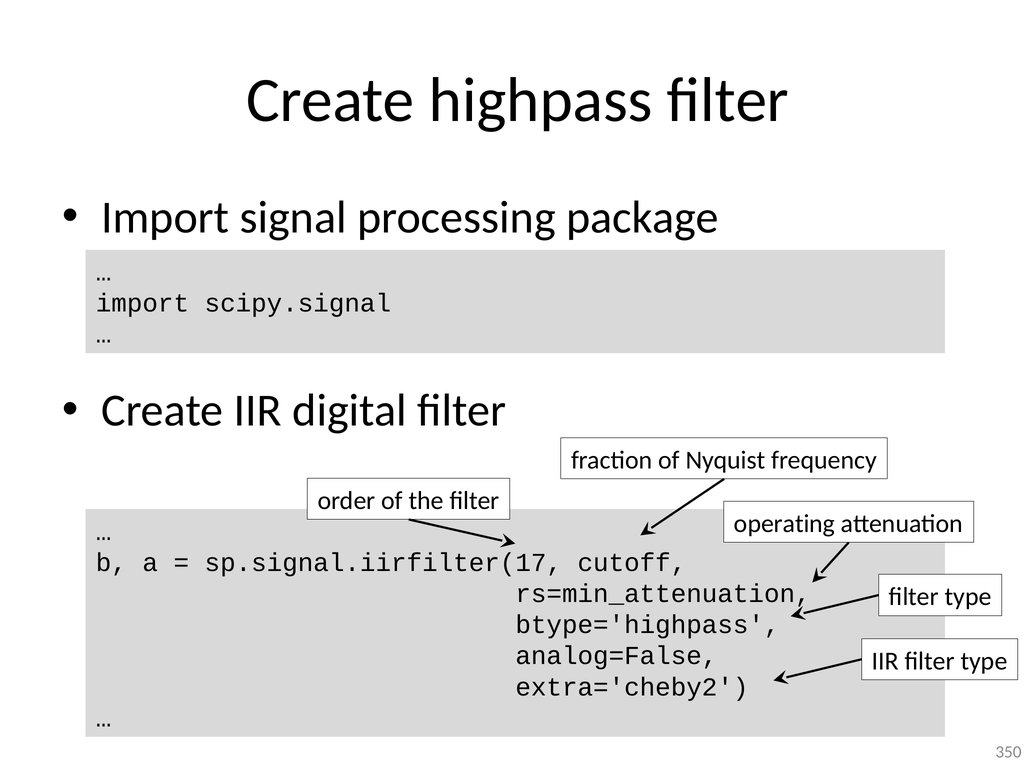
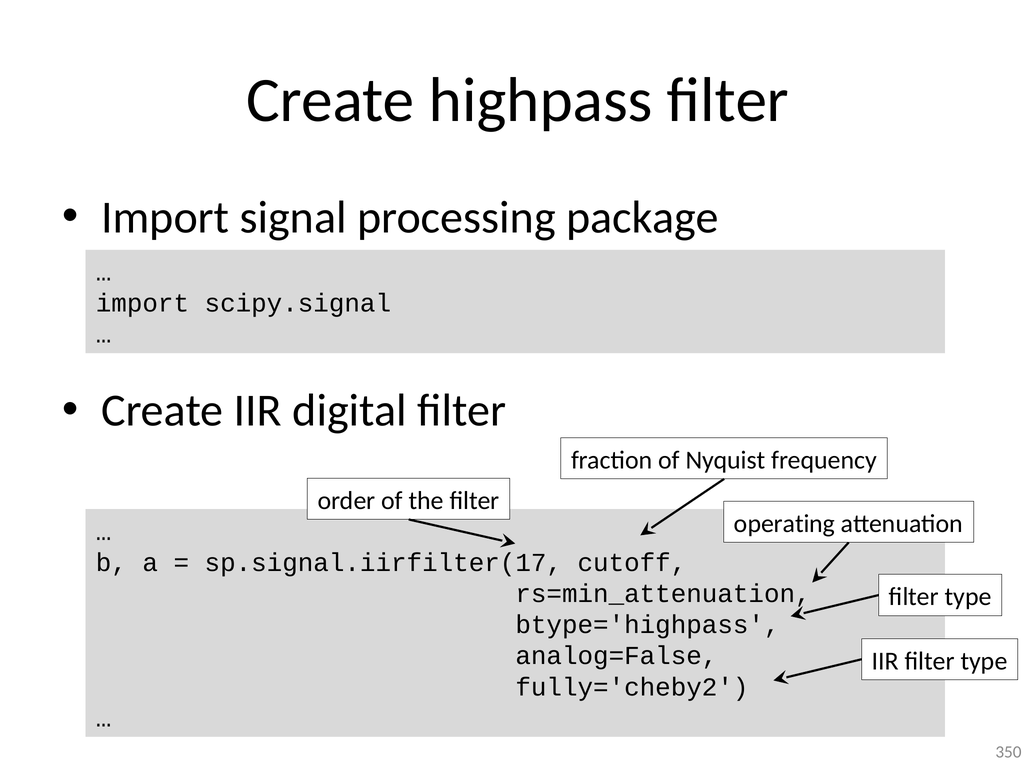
extra='cheby2: extra='cheby2 -> fully='cheby2
